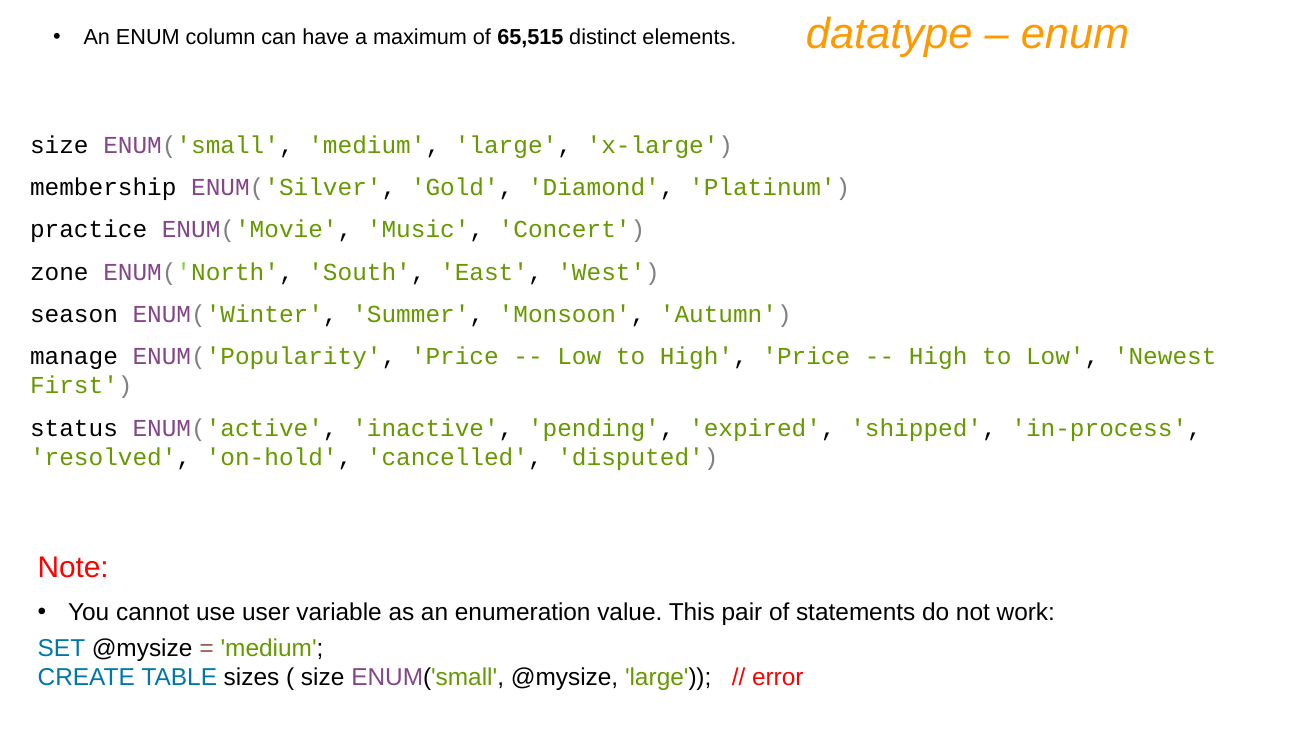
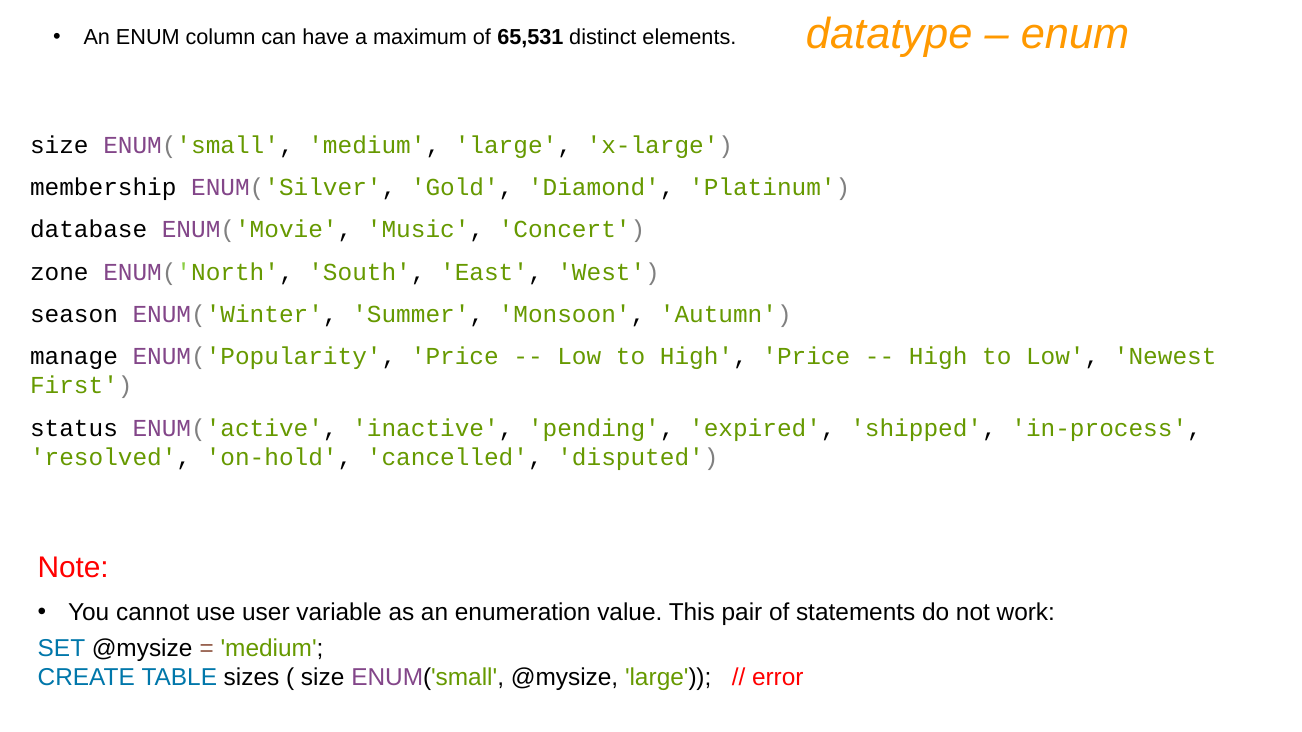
65,515: 65,515 -> 65,531
practice: practice -> database
